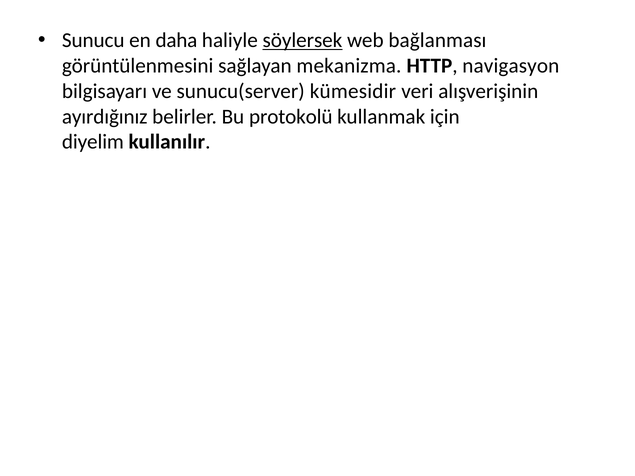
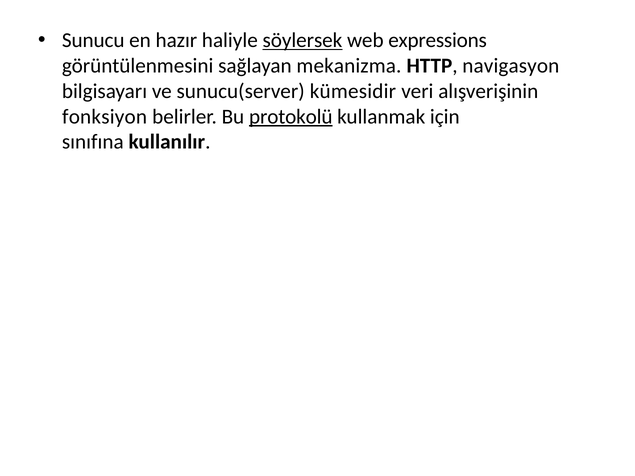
daha: daha -> hazır
bağlanması: bağlanması -> expressions
ayırdığınız: ayırdığınız -> fonksiyon
protokolü underline: none -> present
diyelim: diyelim -> sınıfına
